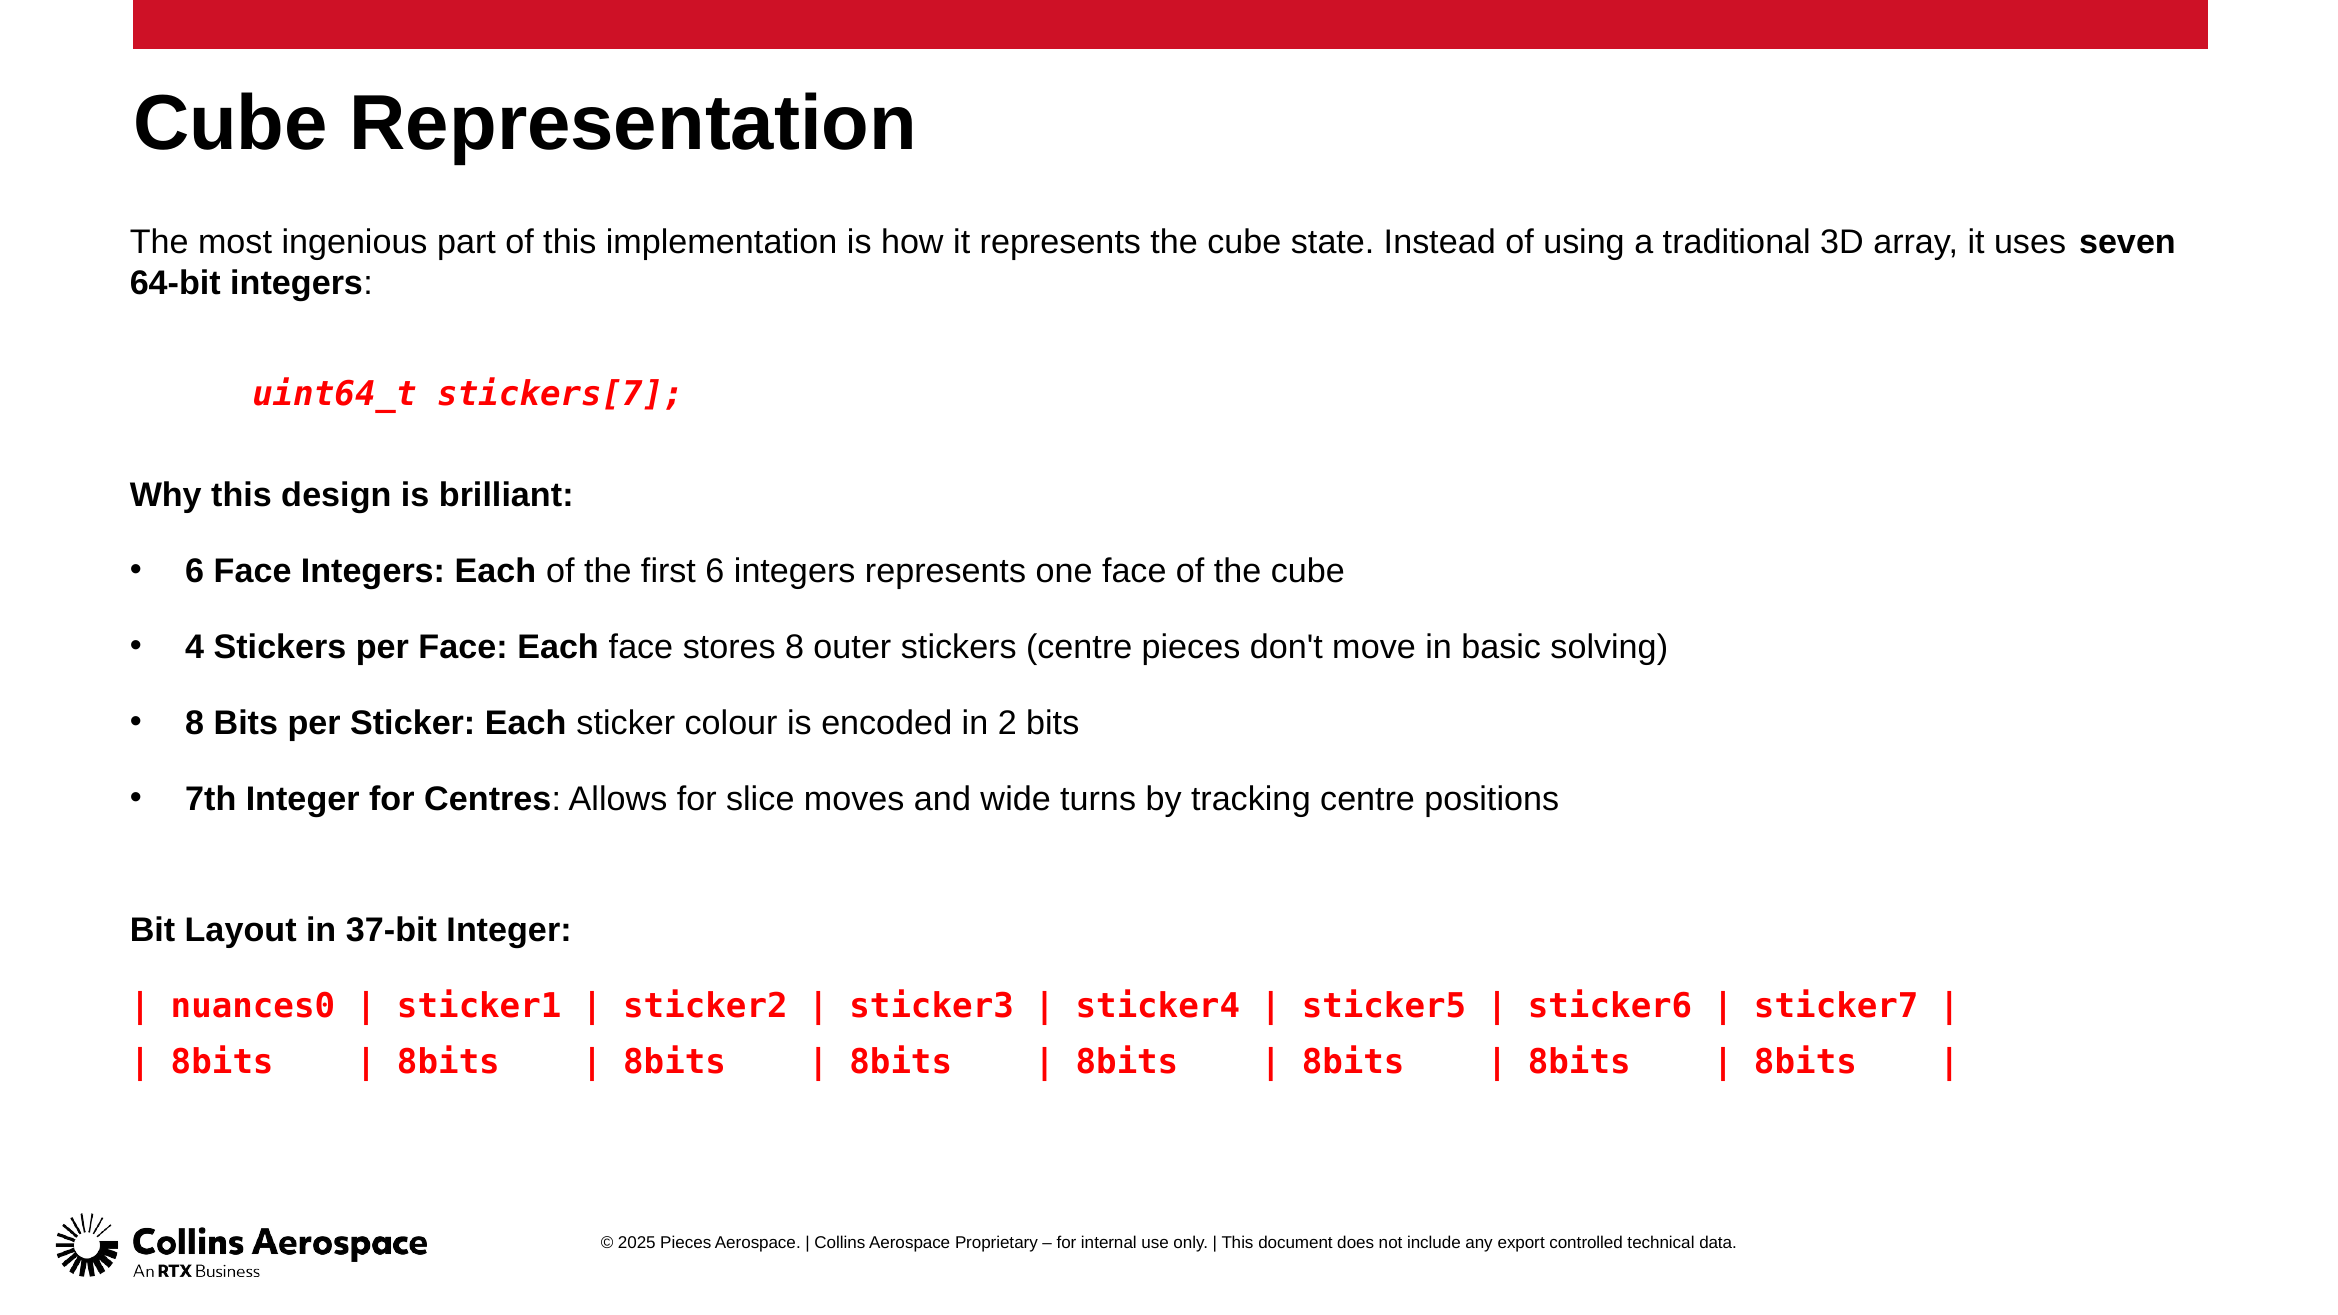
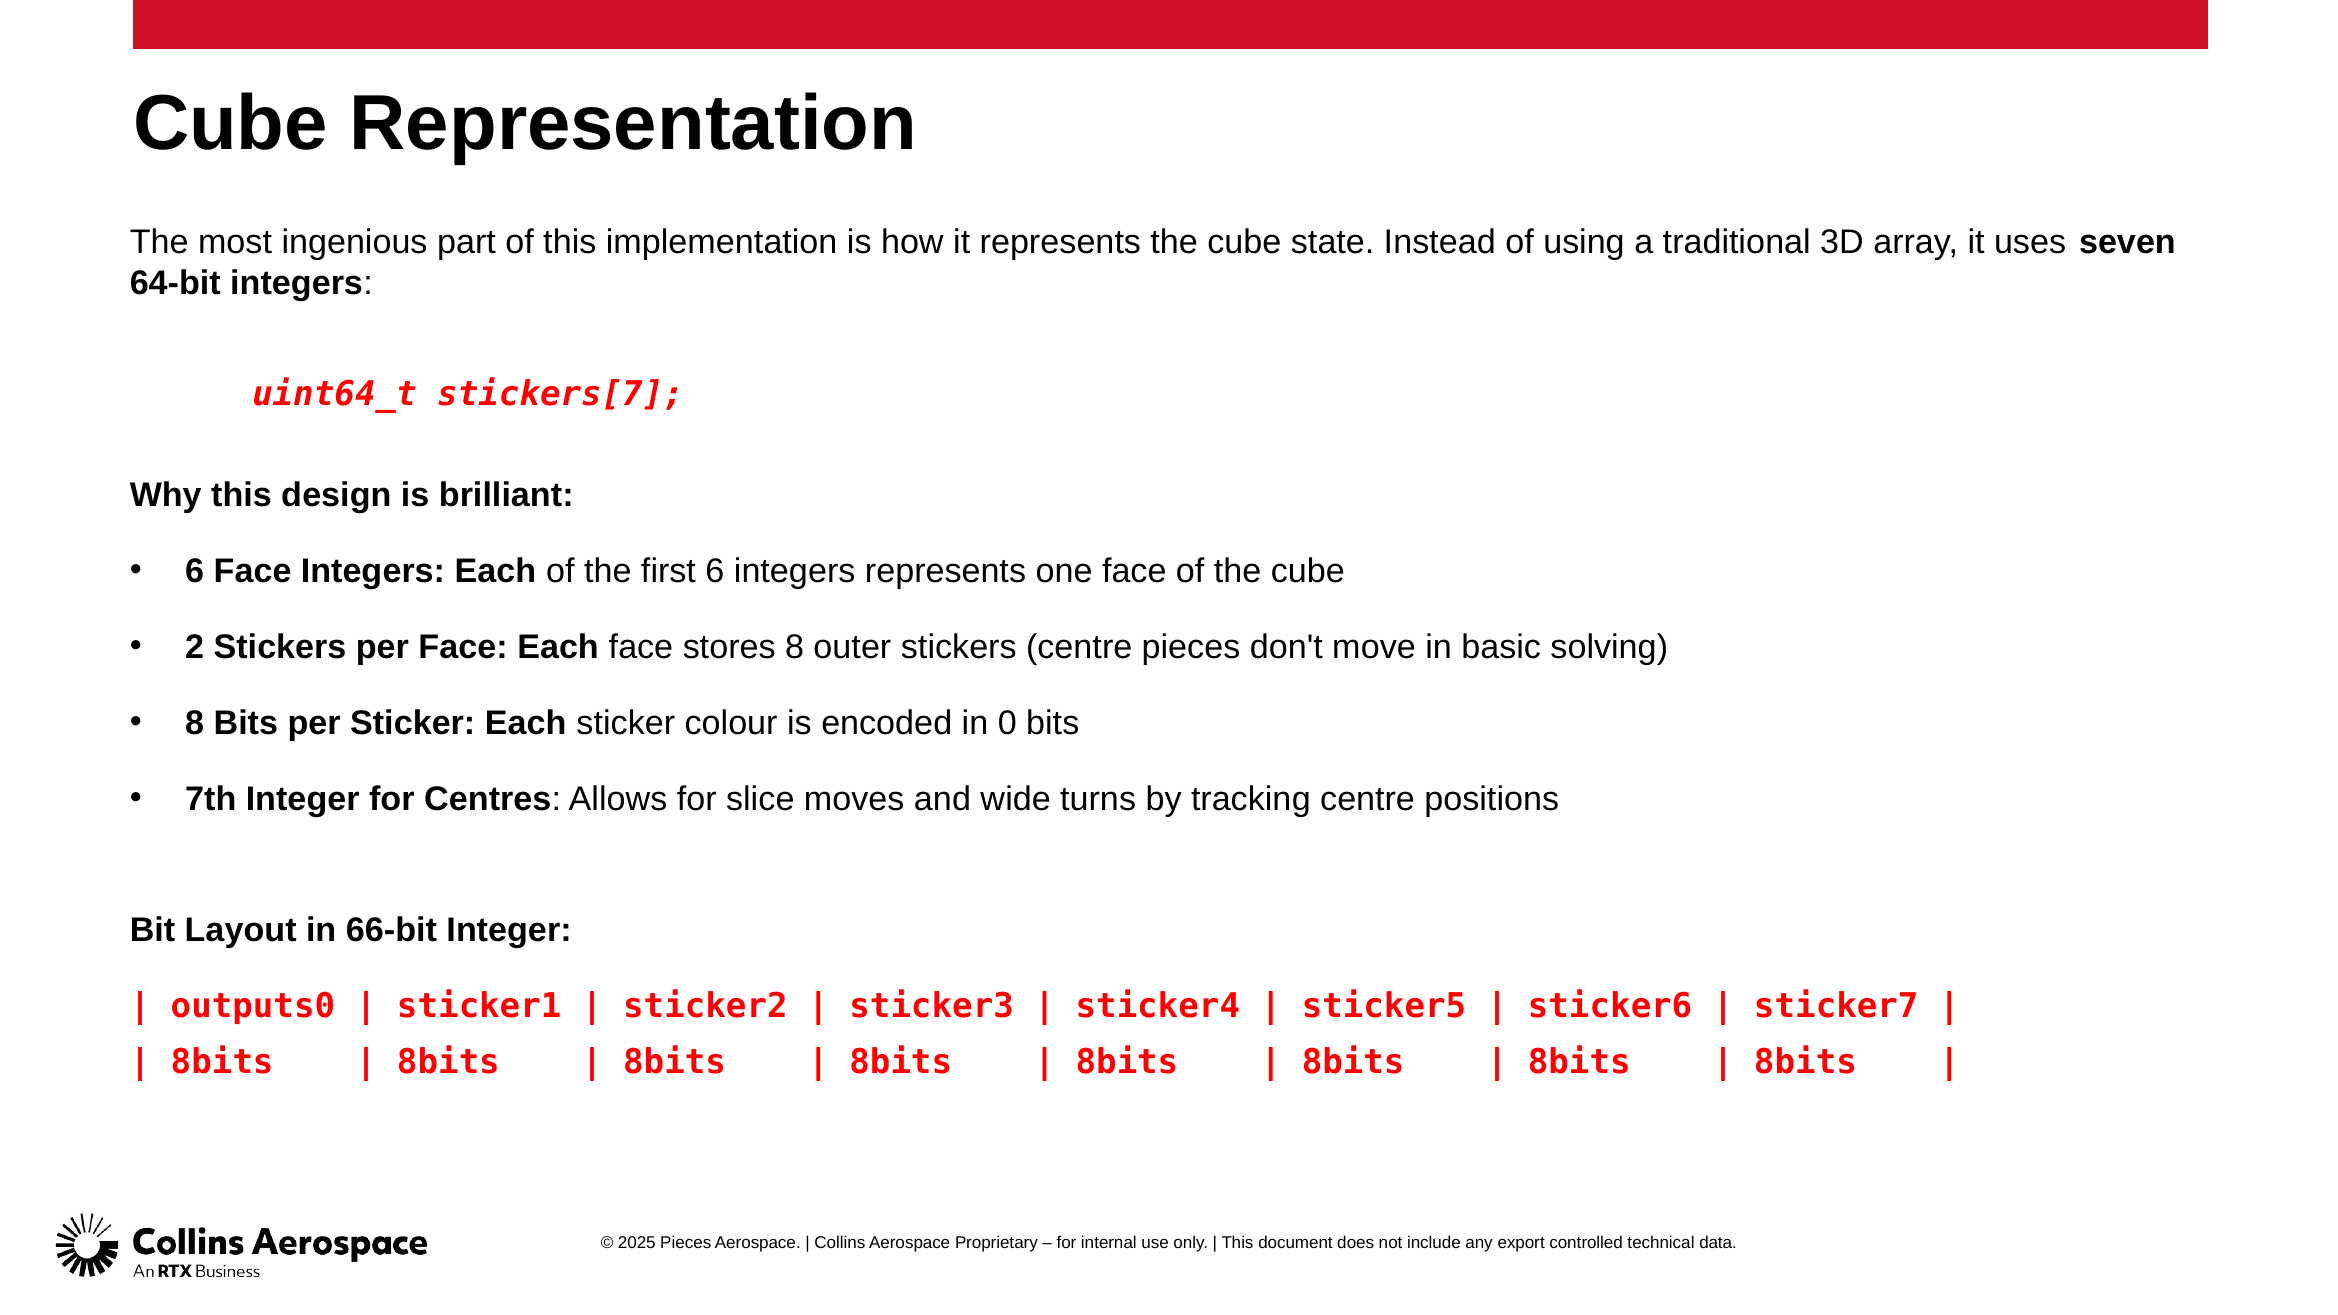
4: 4 -> 2
2: 2 -> 0
37-bit: 37-bit -> 66-bit
nuances0: nuances0 -> outputs0
